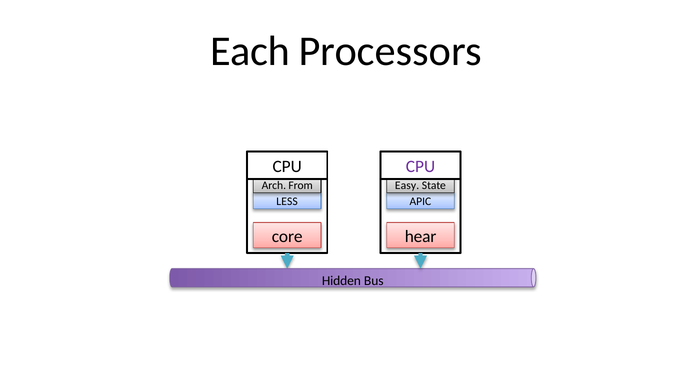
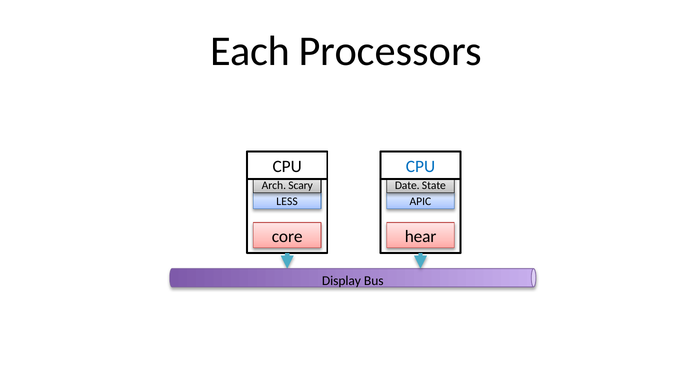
CPU at (420, 166) colour: purple -> blue
From: From -> Scary
Easy: Easy -> Date
Hidden: Hidden -> Display
